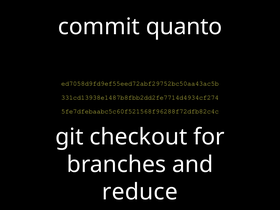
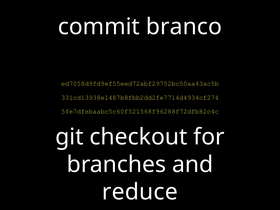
quanto: quanto -> branco
